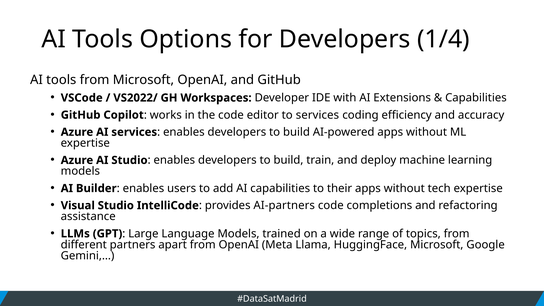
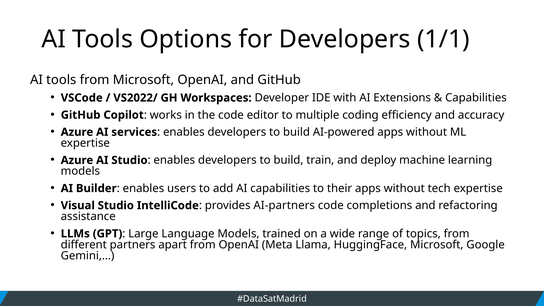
1/4: 1/4 -> 1/1
to services: services -> multiple
